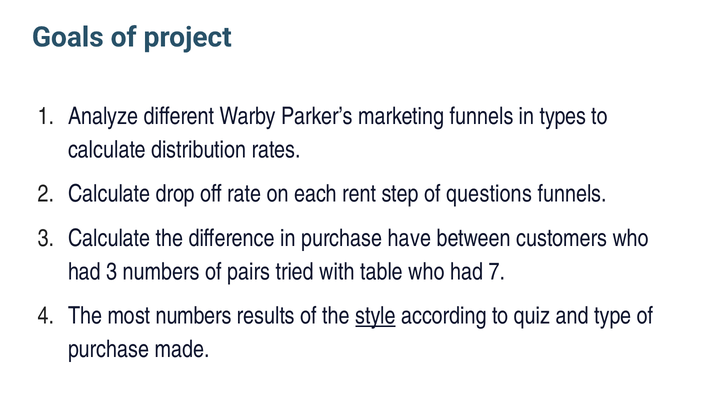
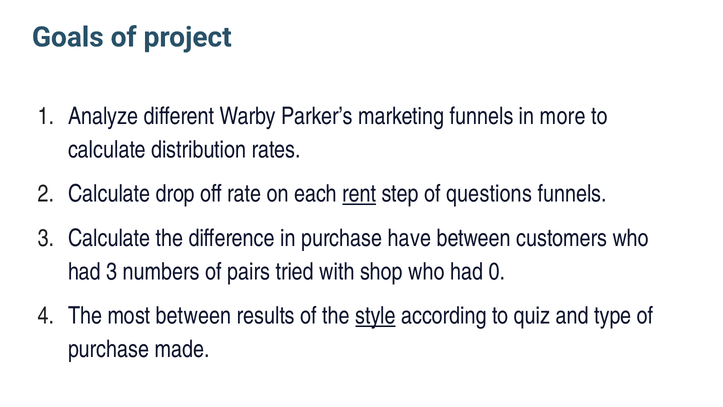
types: types -> more
rent underline: none -> present
table: table -> shop
7: 7 -> 0
most numbers: numbers -> between
